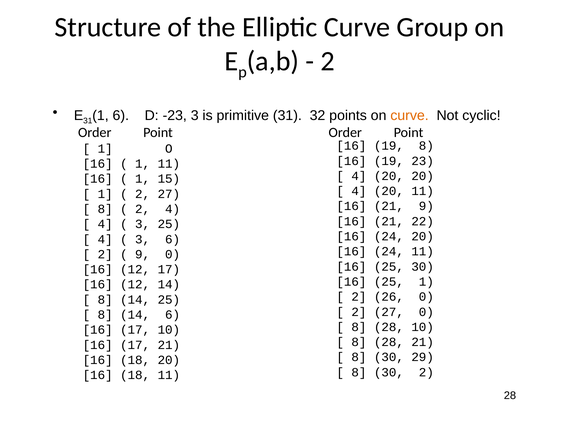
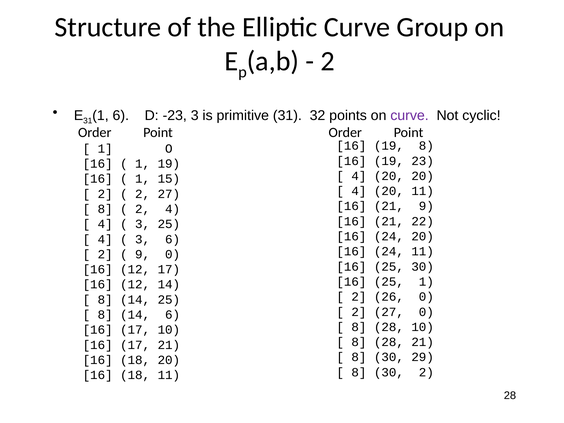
curve at (410, 115) colour: orange -> purple
1 11: 11 -> 19
1 at (105, 194): 1 -> 2
